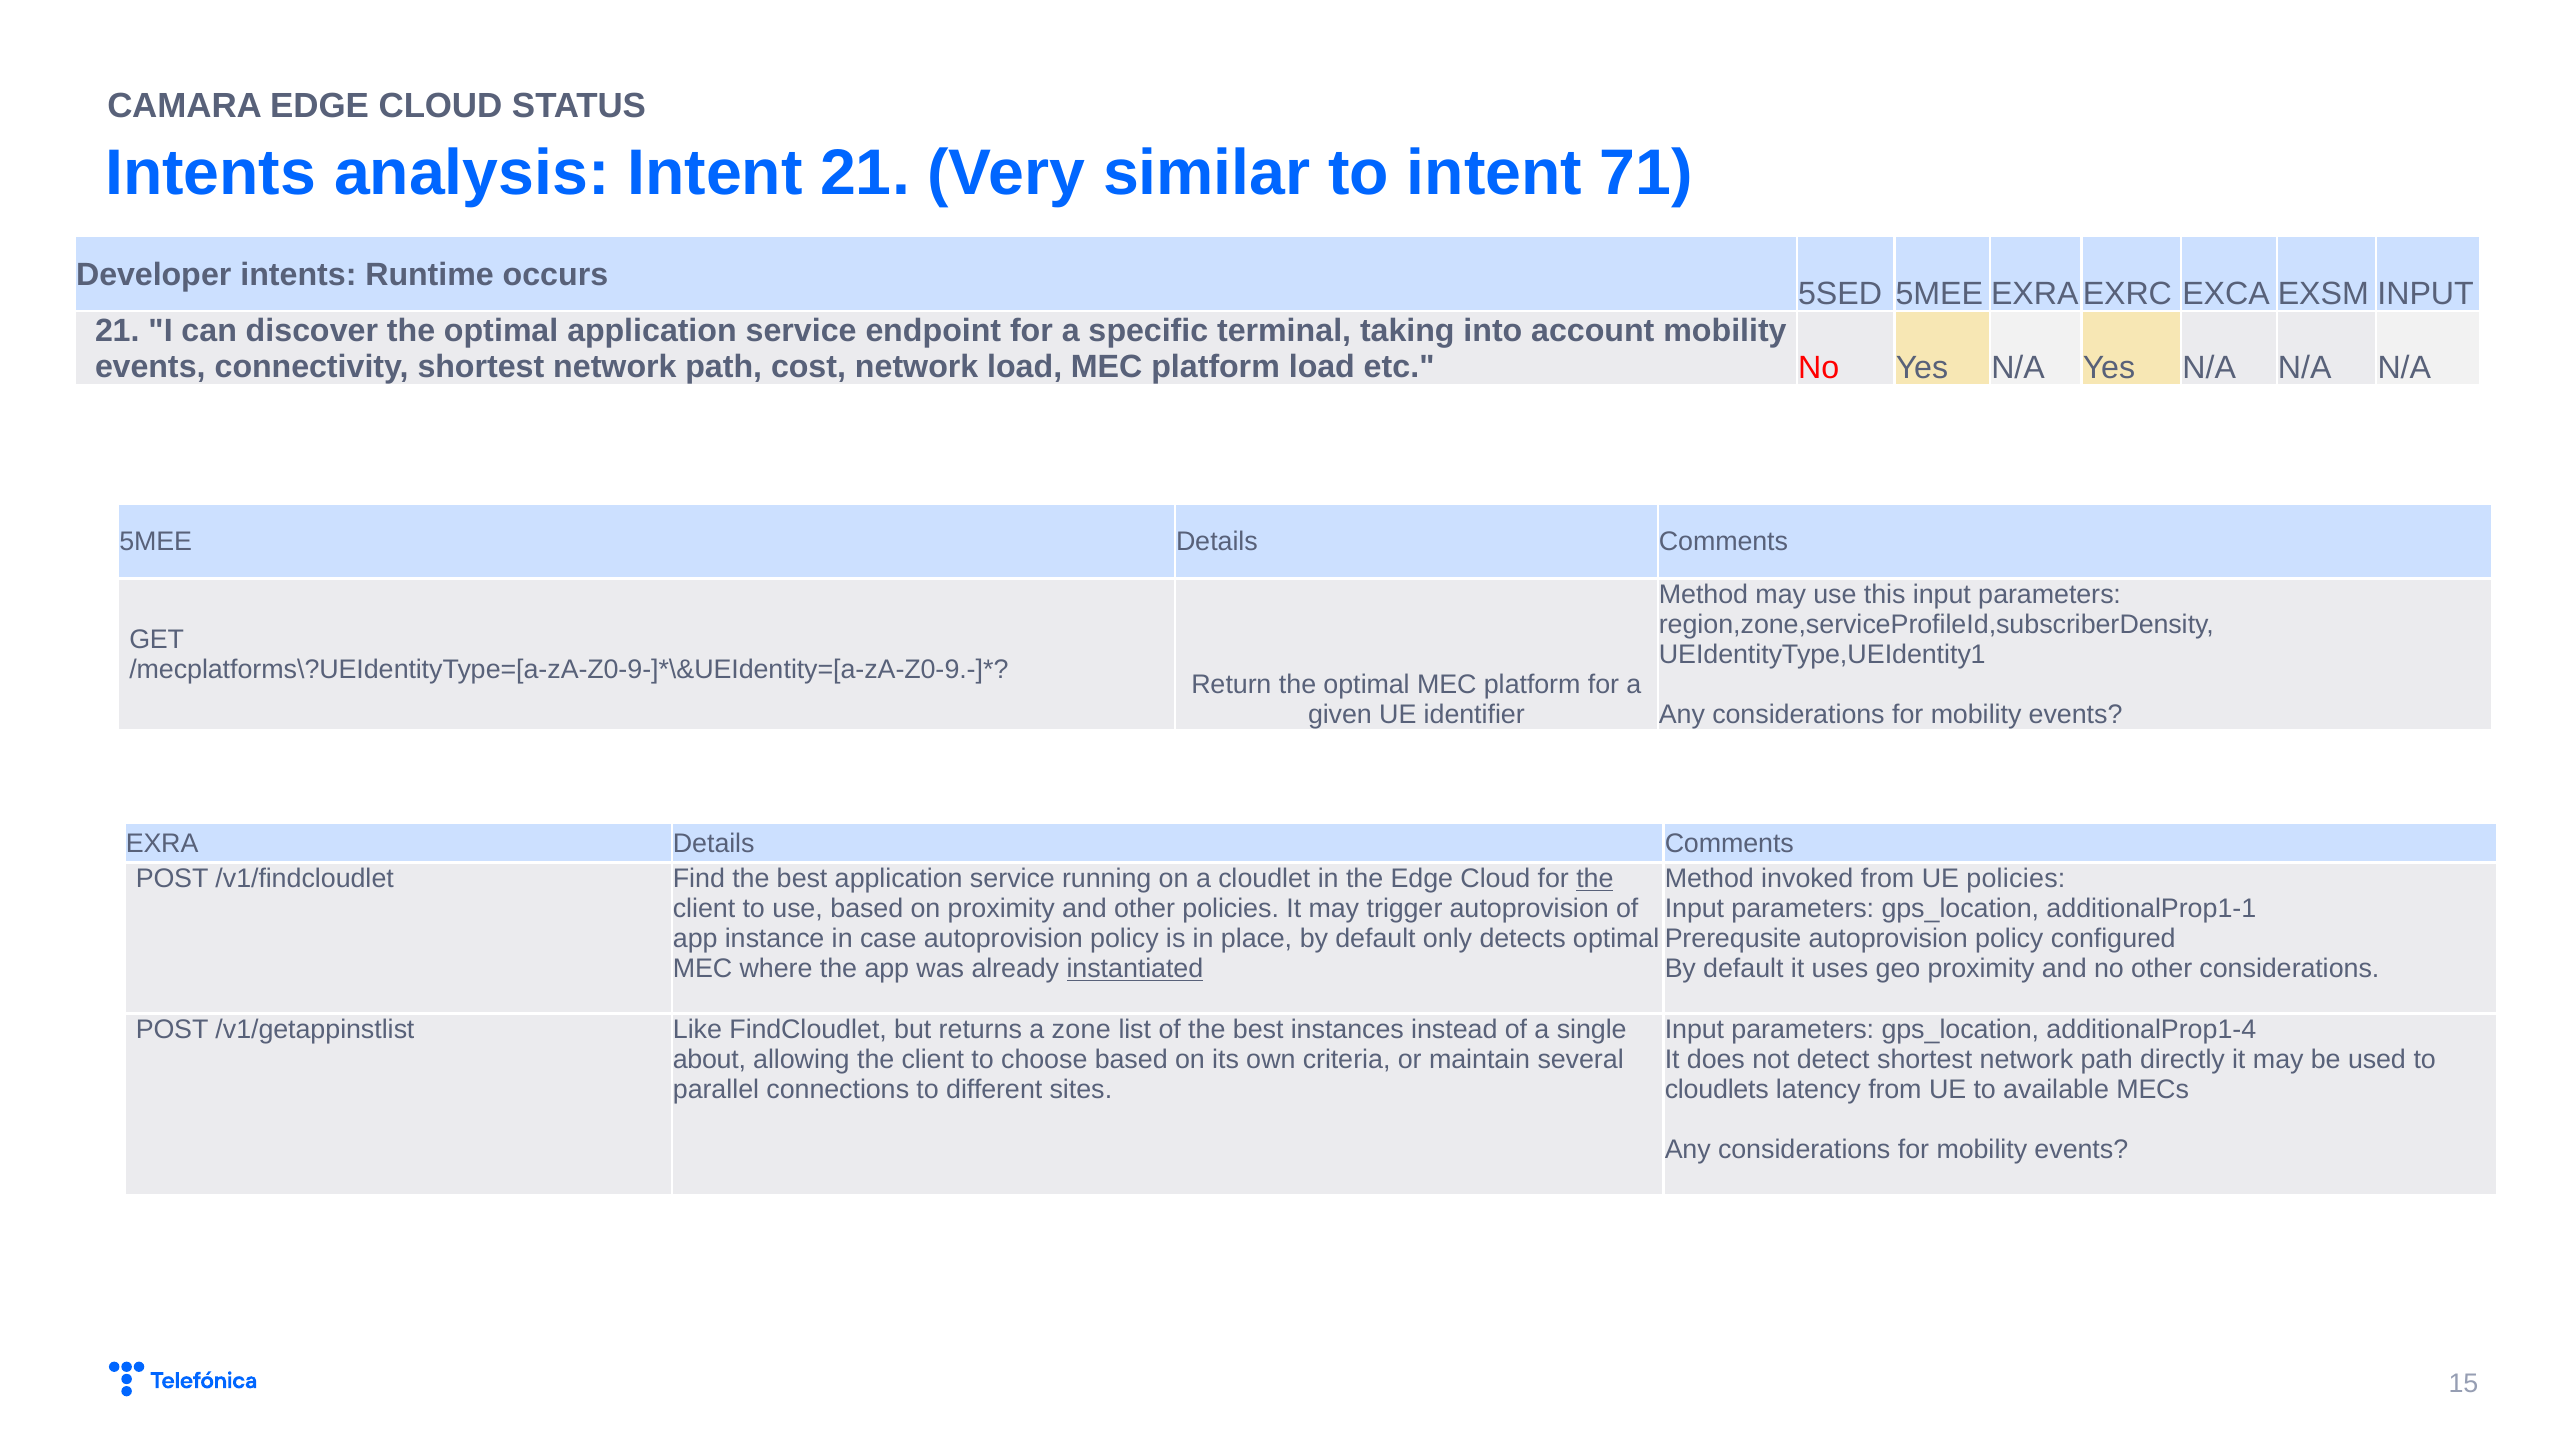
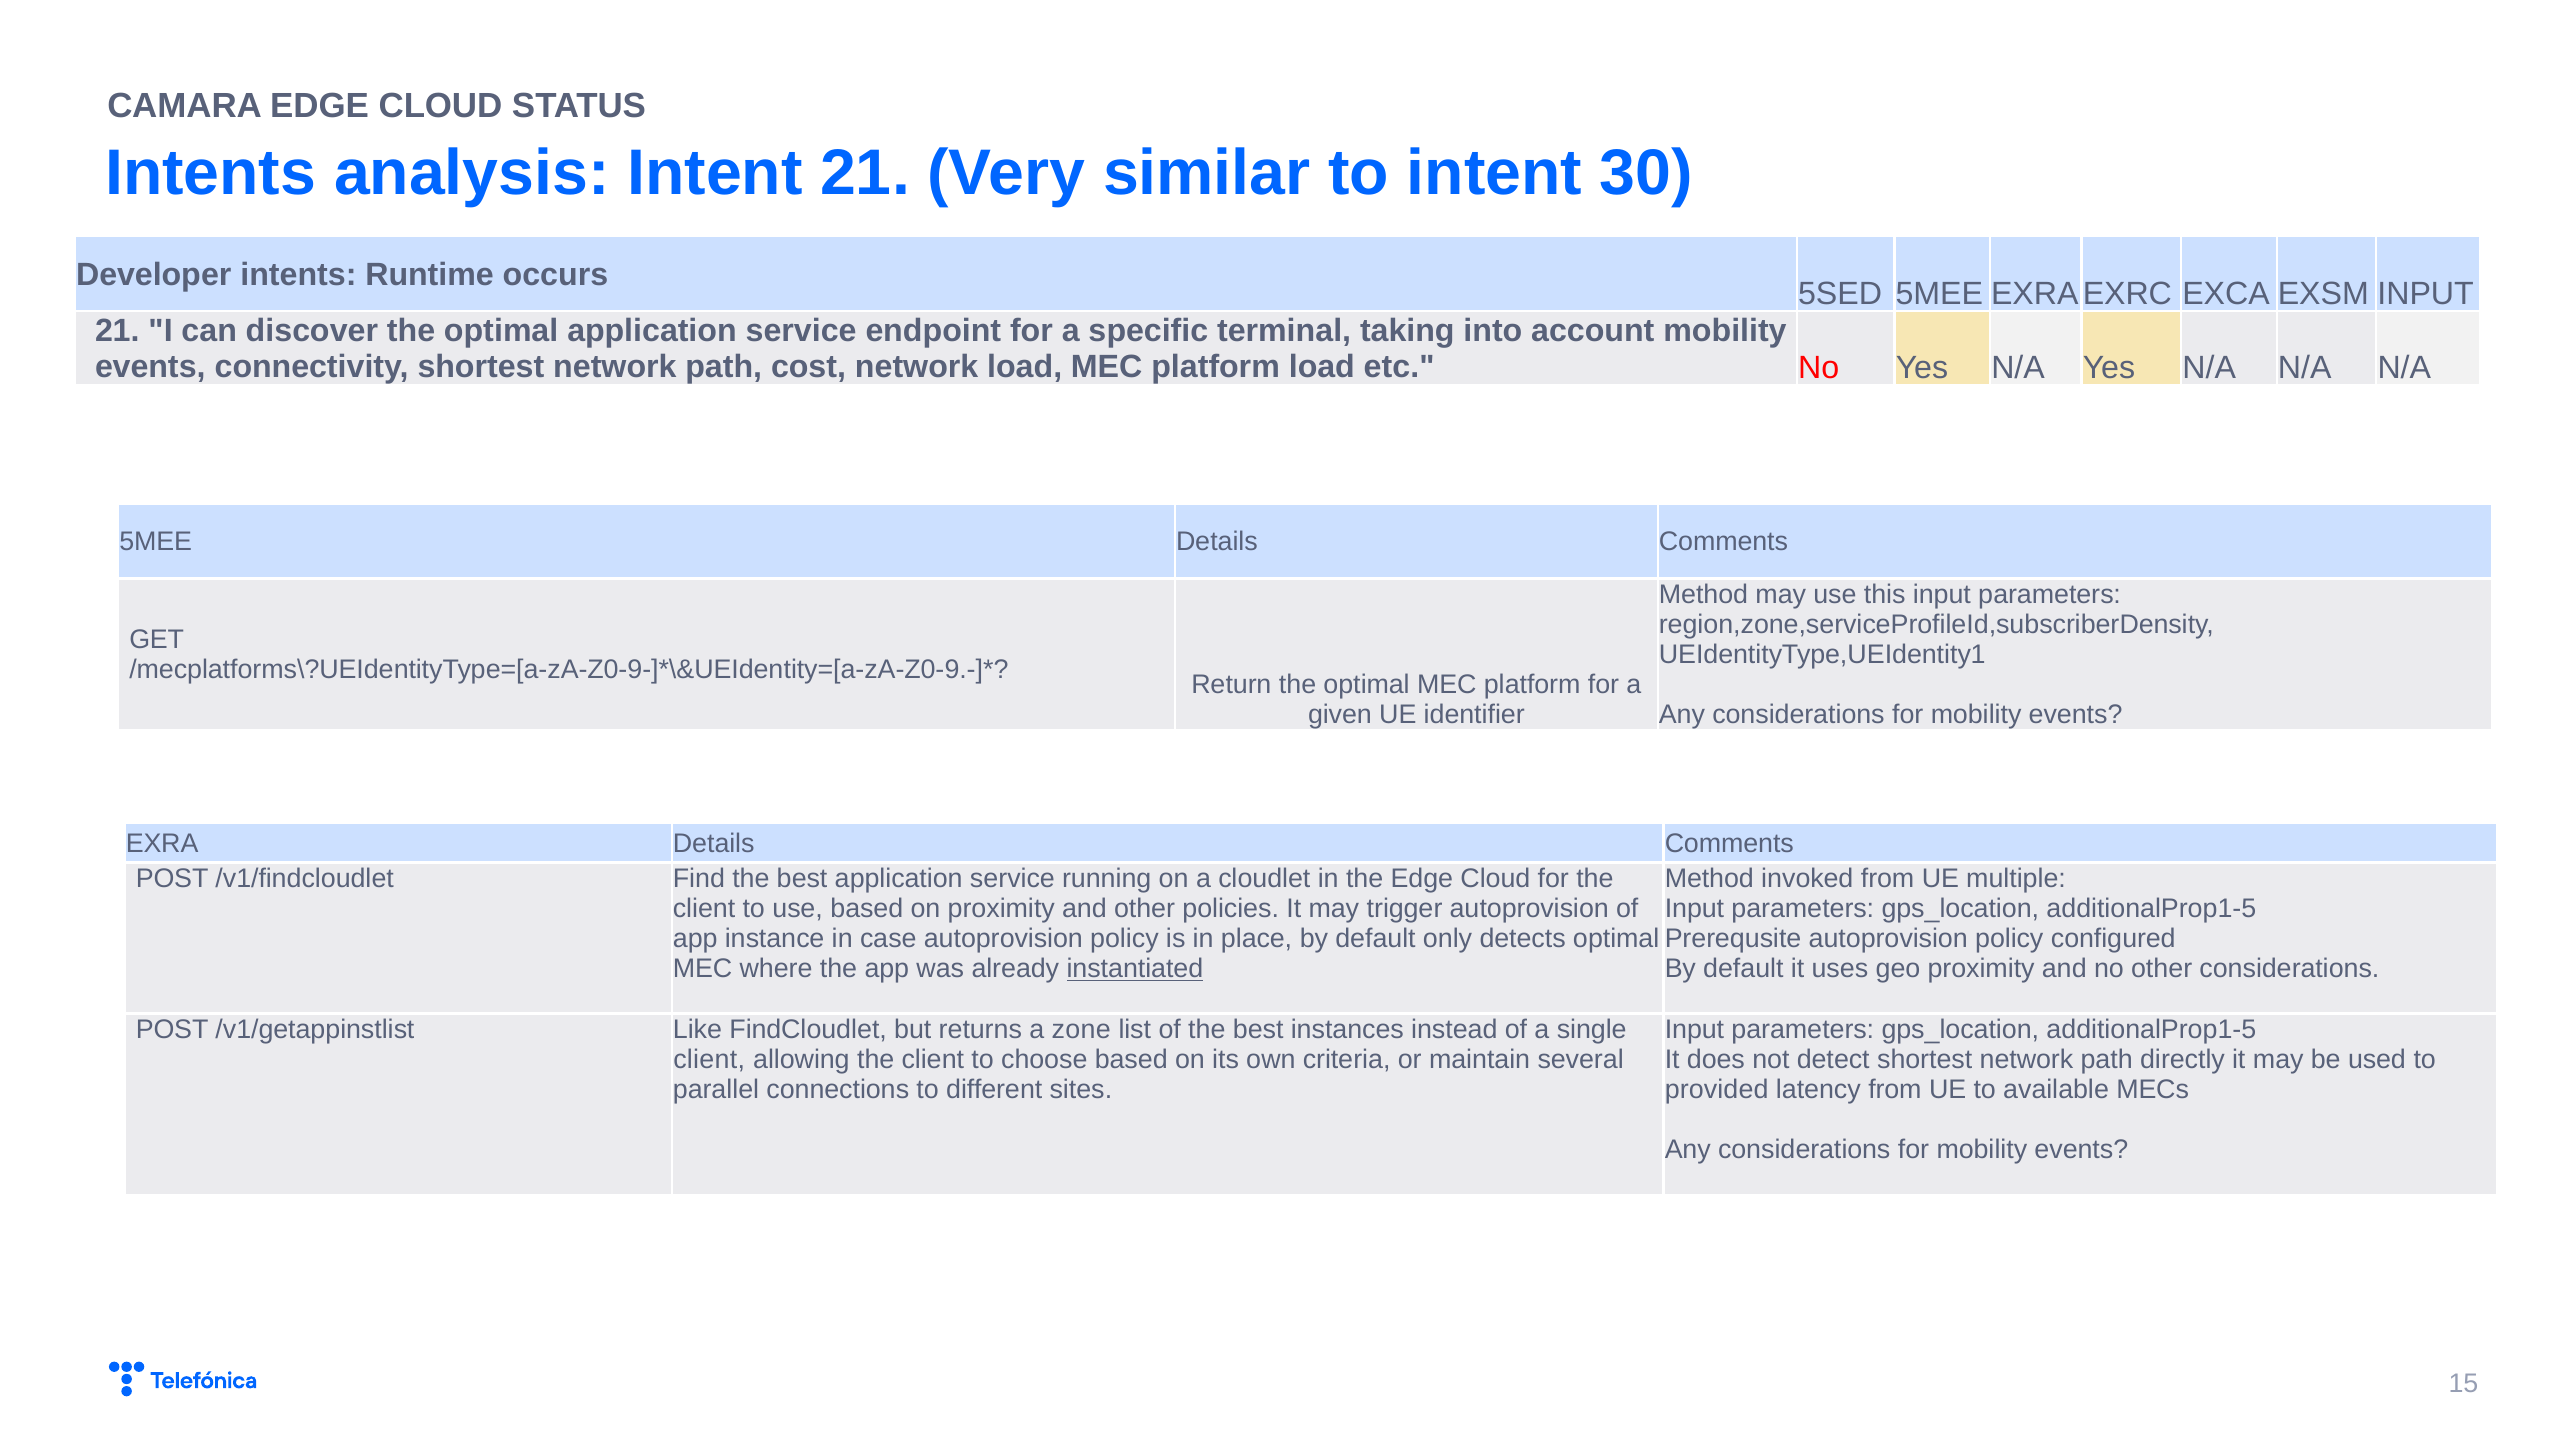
71: 71 -> 30
the at (1595, 879) underline: present -> none
UE policies: policies -> multiple
additionalProp1-1 at (2151, 909): additionalProp1-1 -> additionalProp1-5
additionalProp1-4 at (2151, 1030): additionalProp1-4 -> additionalProp1-5
about at (709, 1060): about -> client
cloudlets: cloudlets -> provided
